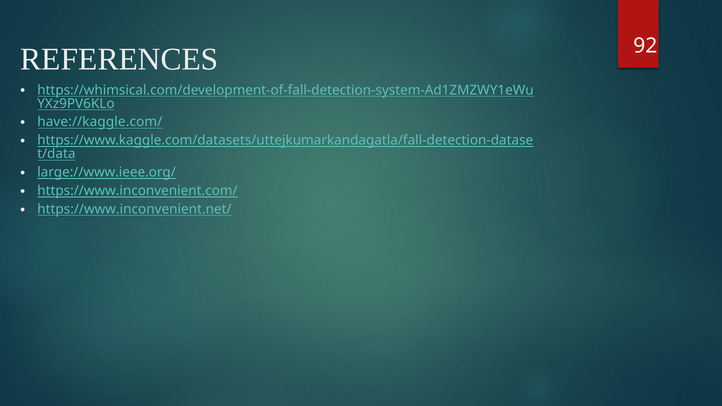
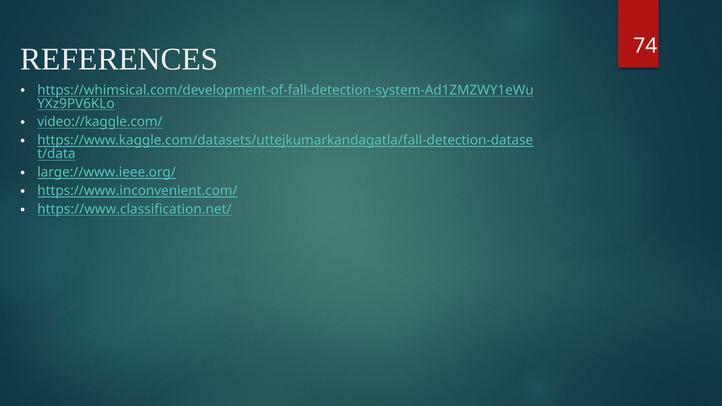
92: 92 -> 74
have://kaggle.com/: have://kaggle.com/ -> video://kaggle.com/
https://www.inconvenient.net/: https://www.inconvenient.net/ -> https://www.classification.net/
